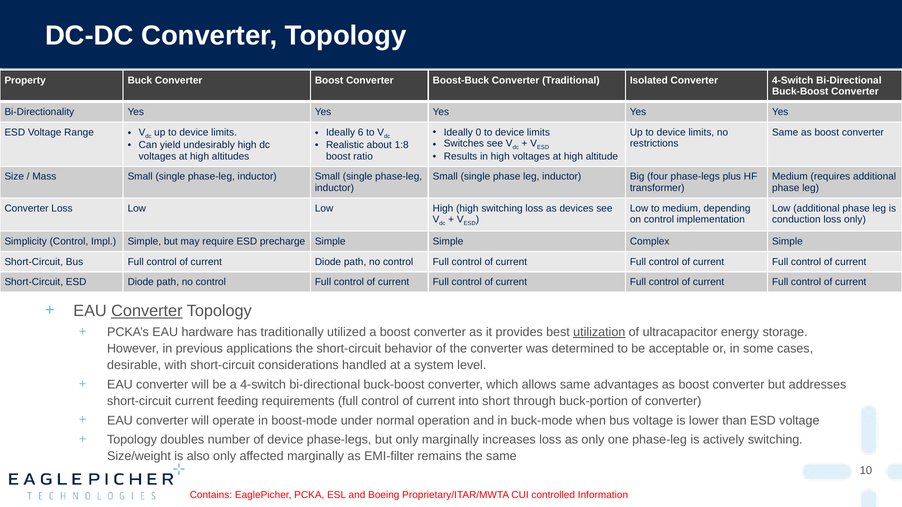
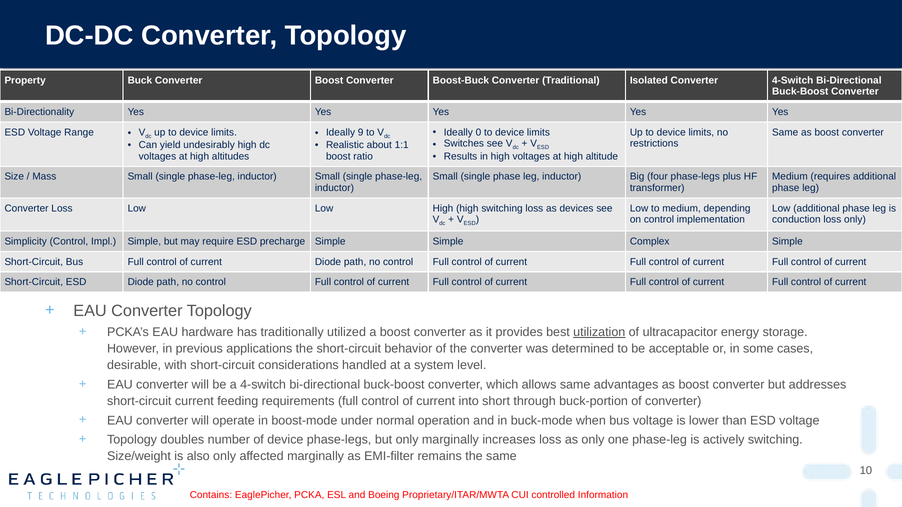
6: 6 -> 9
1:8: 1:8 -> 1:1
Converter at (147, 311) underline: present -> none
